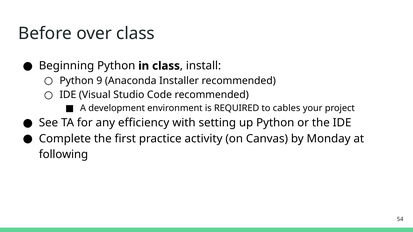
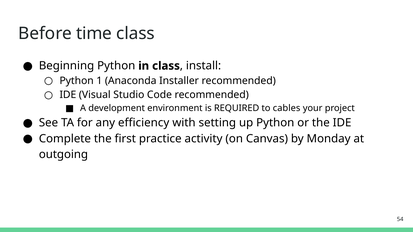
over: over -> time
9: 9 -> 1
following: following -> outgoing
